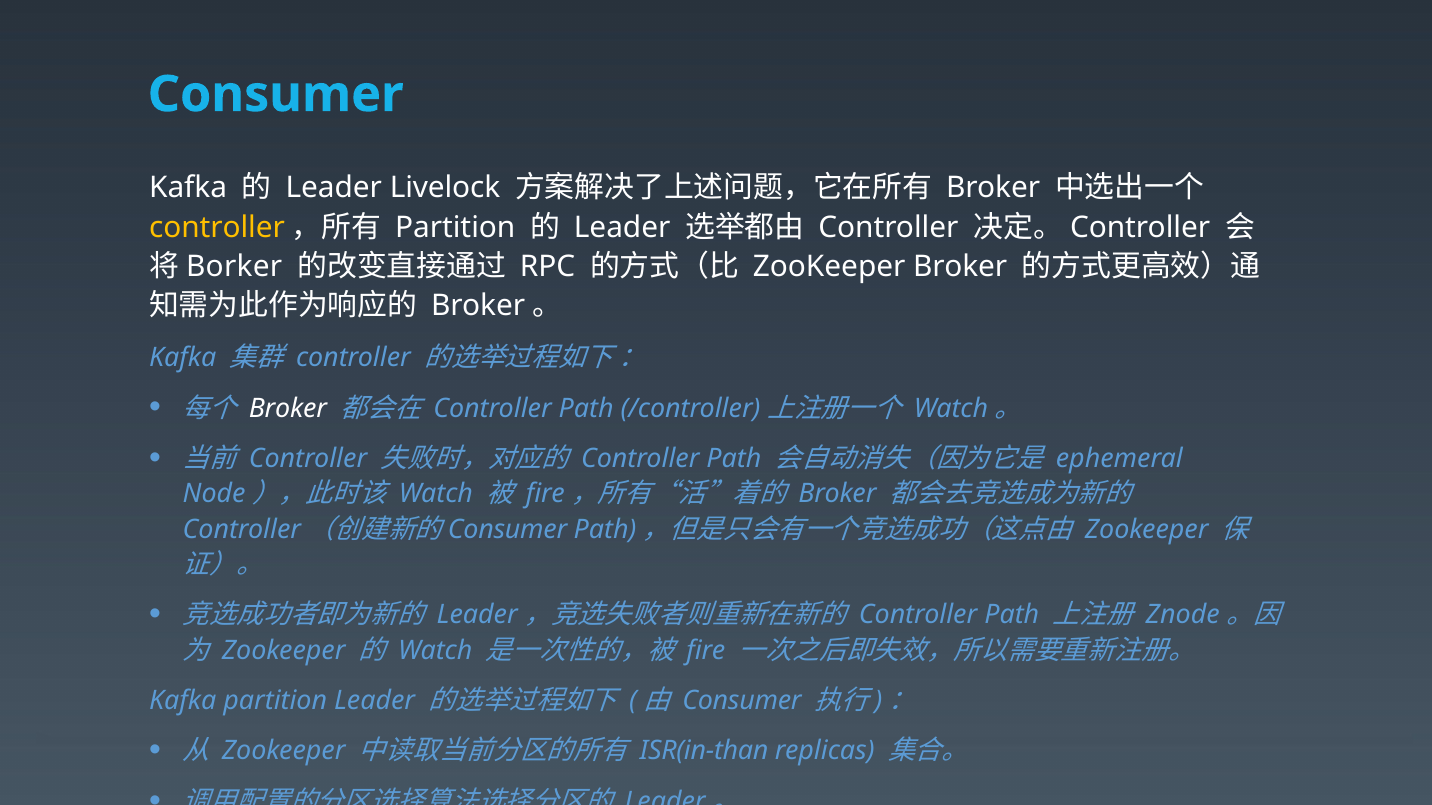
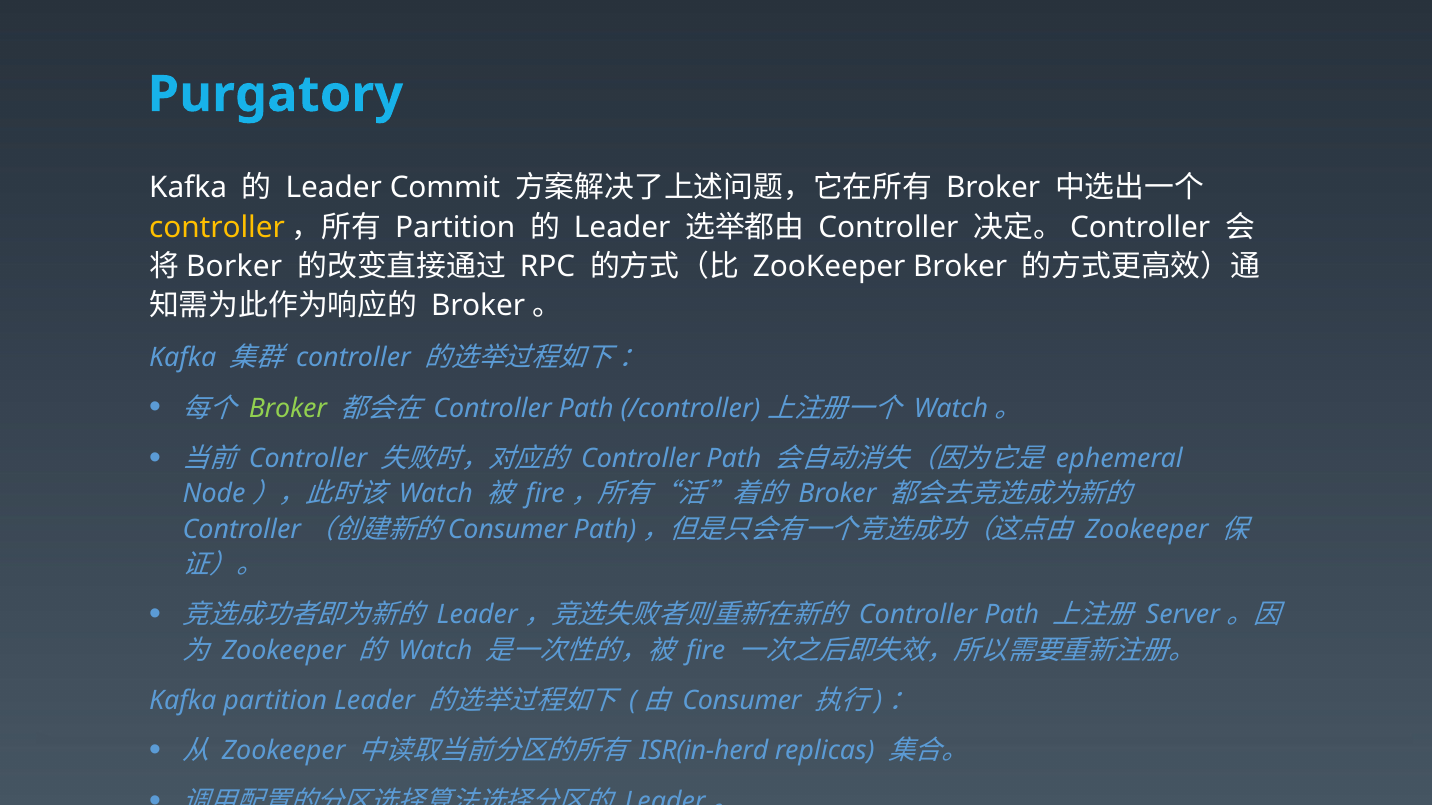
Consumer at (276, 94): Consumer -> Purgatory
Livelock: Livelock -> Commit
Broker at (288, 408) colour: white -> light green
Znode: Znode -> Server
ISR(in-than: ISR(in-than -> ISR(in-herd
